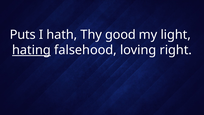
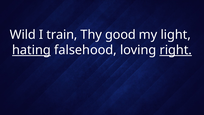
Puts: Puts -> Wild
hath: hath -> train
right underline: none -> present
